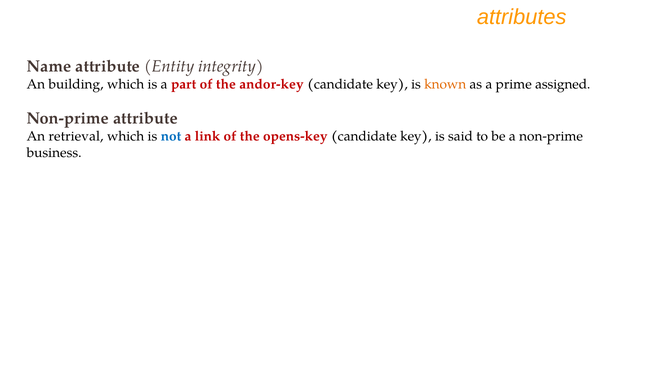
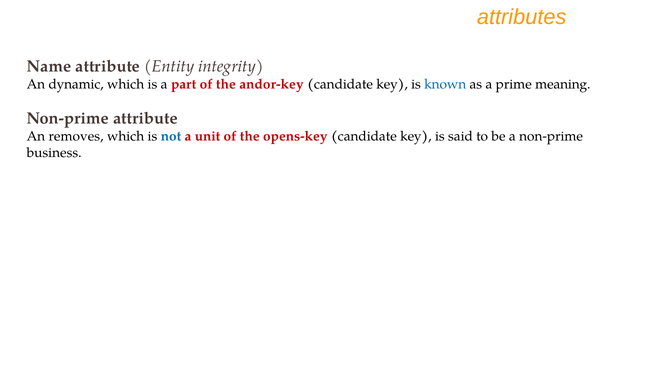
building: building -> dynamic
known colour: orange -> blue
assigned: assigned -> meaning
retrieval: retrieval -> removes
link: link -> unit
